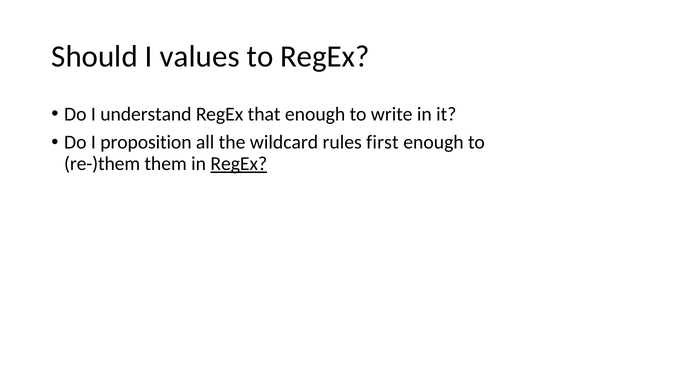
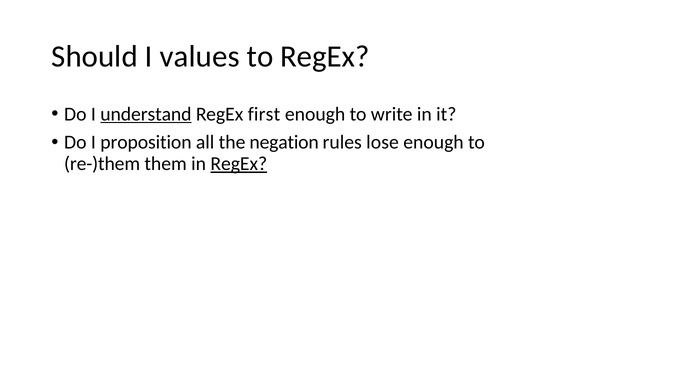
understand underline: none -> present
that: that -> first
wildcard: wildcard -> negation
first: first -> lose
